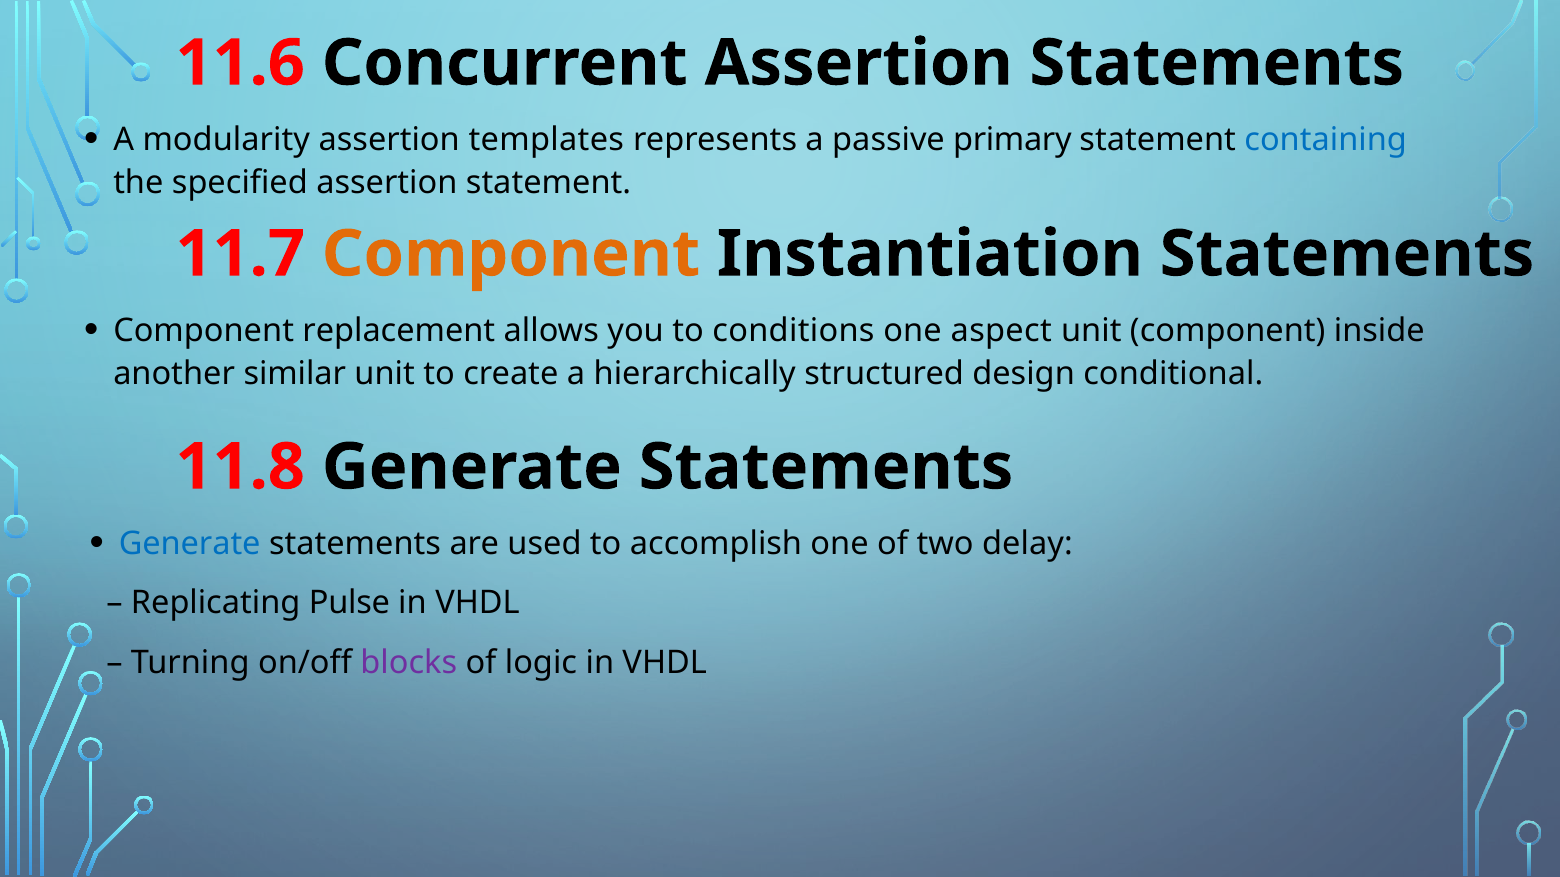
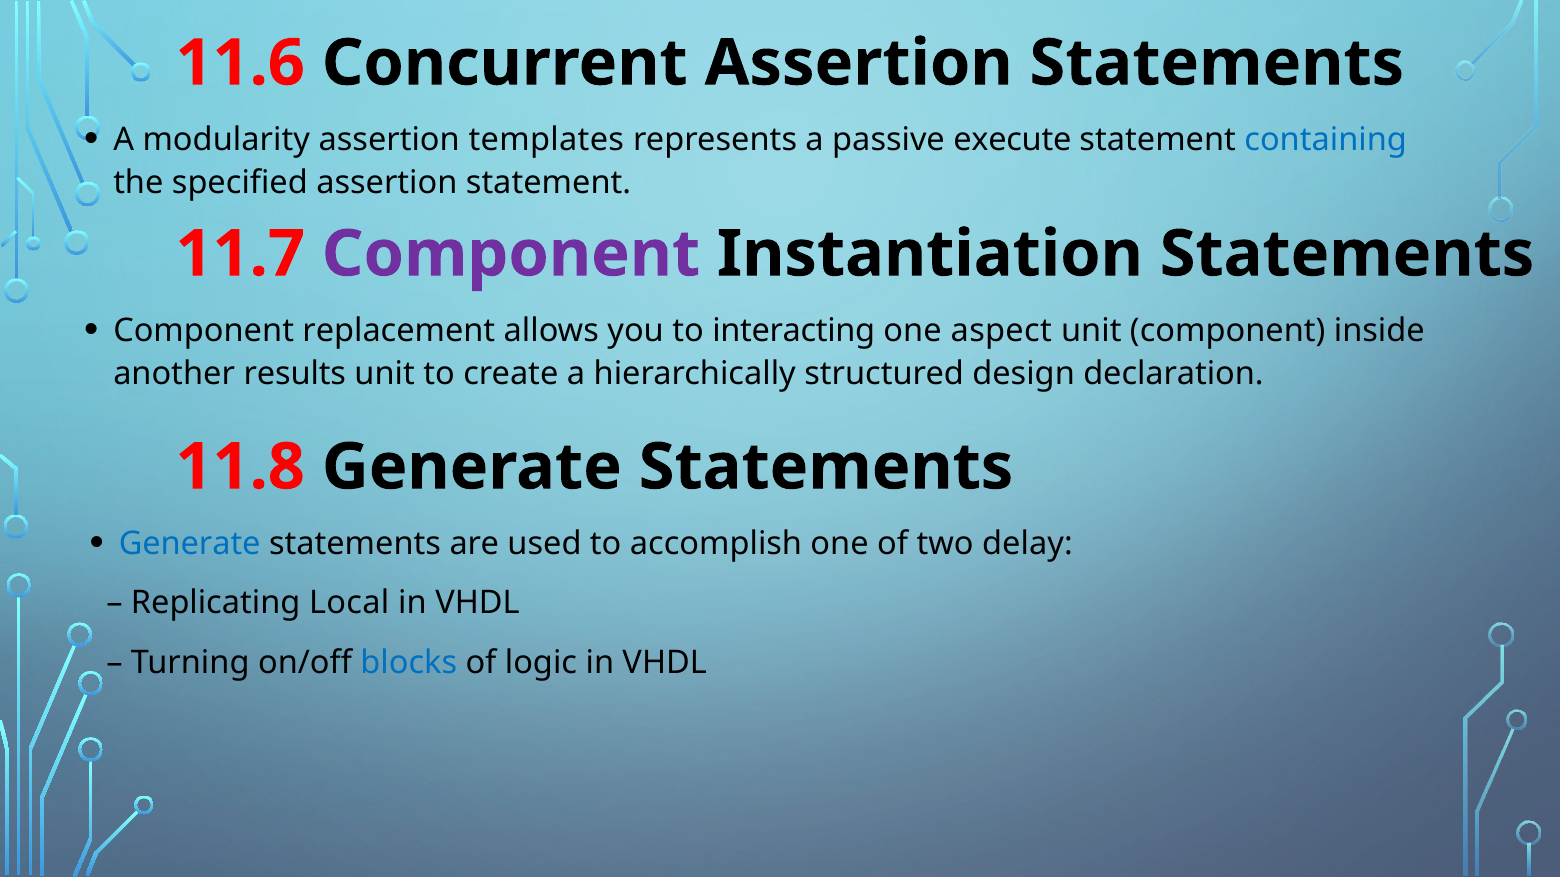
primary: primary -> execute
Component at (511, 254) colour: orange -> purple
conditions: conditions -> interacting
similar: similar -> results
conditional: conditional -> declaration
Pulse: Pulse -> Local
blocks colour: purple -> blue
